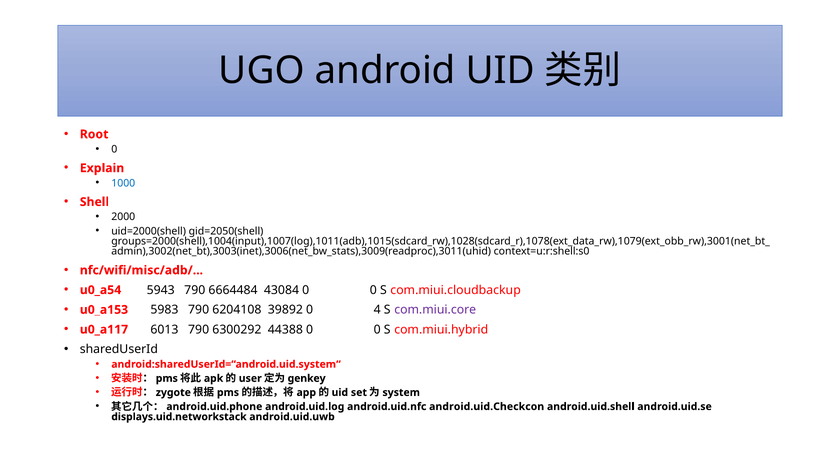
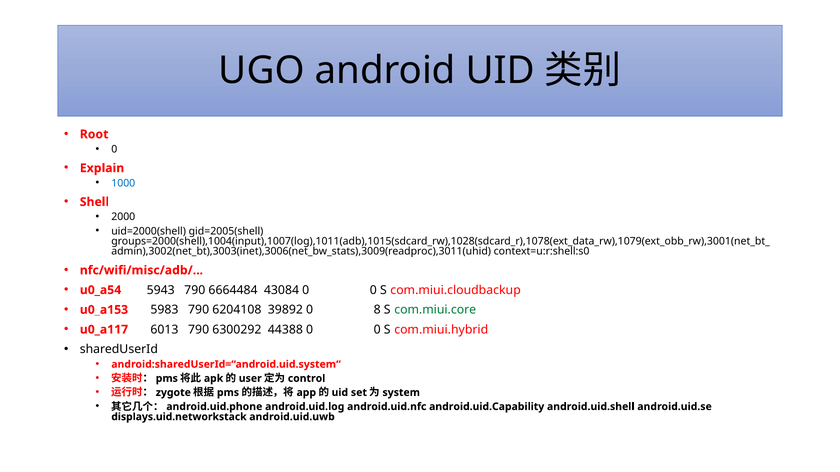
gid=2050(shell: gid=2050(shell -> gid=2005(shell
4: 4 -> 8
com.miui.core colour: purple -> green
genkey: genkey -> control
android.uid.Checkcon: android.uid.Checkcon -> android.uid.Capability
